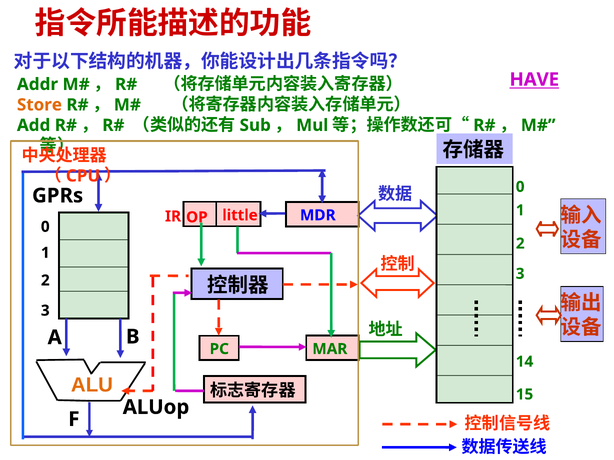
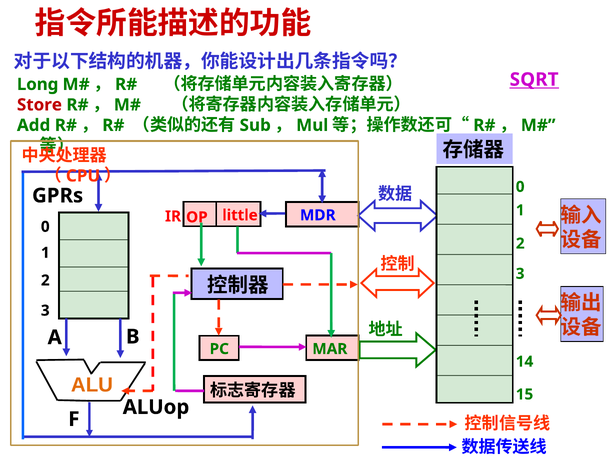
HAVE: HAVE -> SQRT
Addr: Addr -> Long
Store colour: orange -> red
